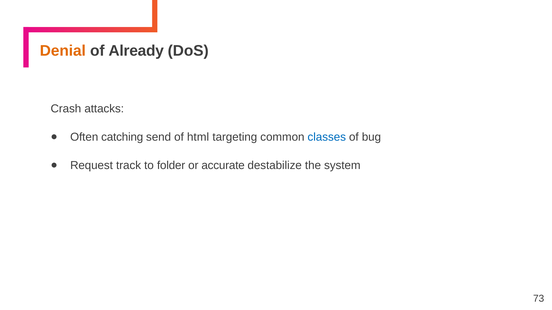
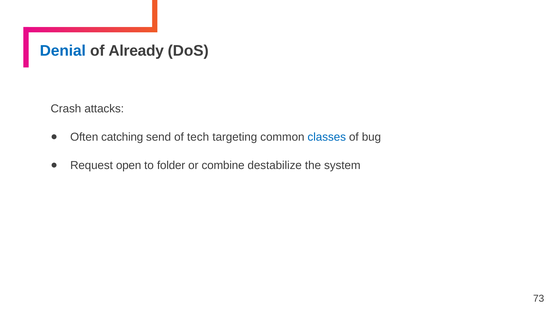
Denial colour: orange -> blue
html: html -> tech
track: track -> open
accurate: accurate -> combine
